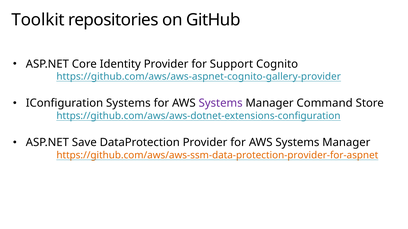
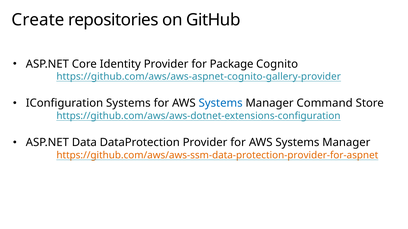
Toolkit: Toolkit -> Create
Support: Support -> Package
Systems at (221, 103) colour: purple -> blue
Save: Save -> Data
